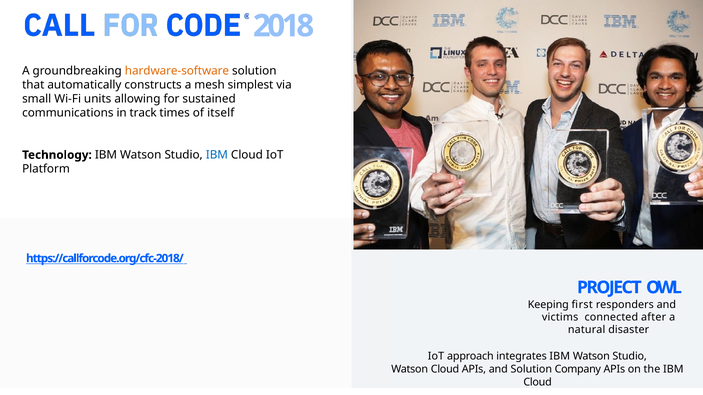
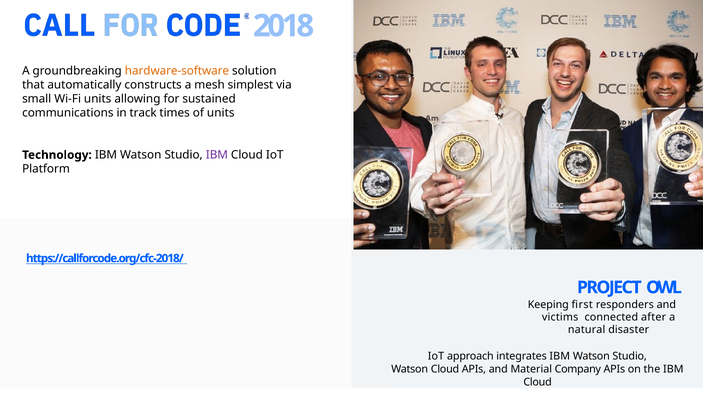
of itself: itself -> units
IBM at (217, 155) colour: blue -> purple
and Solution: Solution -> Material
